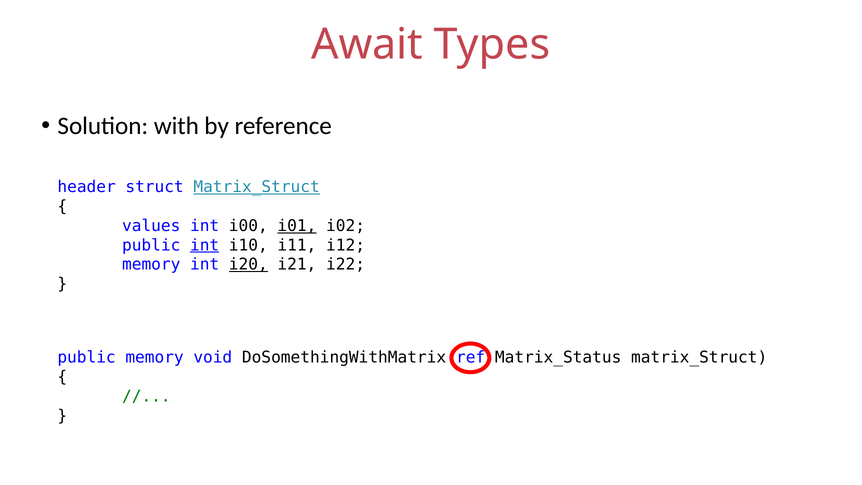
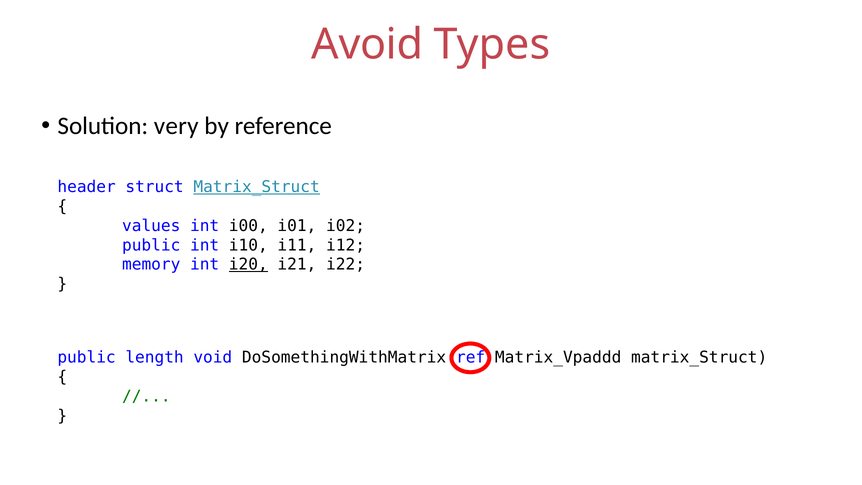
Await: Await -> Avoid
with: with -> very
i01 underline: present -> none
int at (205, 245) underline: present -> none
public memory: memory -> length
Matrix_Status: Matrix_Status -> Matrix_Vpaddd
